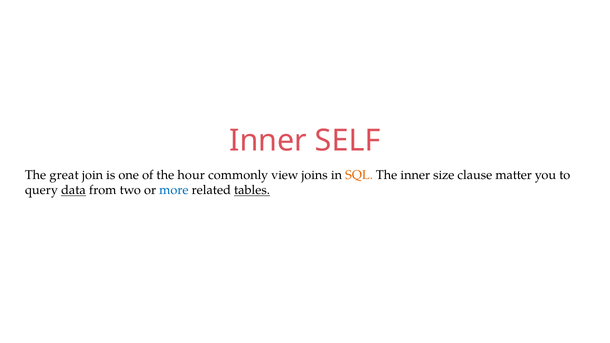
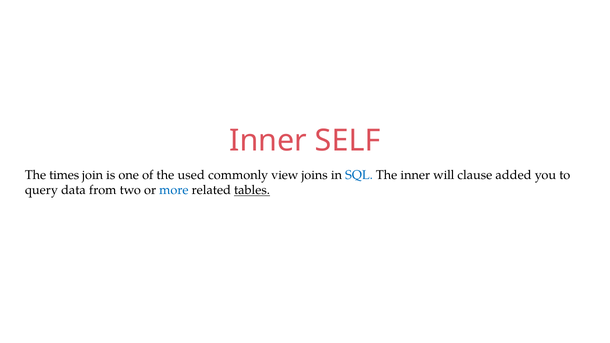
great: great -> times
hour: hour -> used
SQL colour: orange -> blue
size: size -> will
matter: matter -> added
data underline: present -> none
